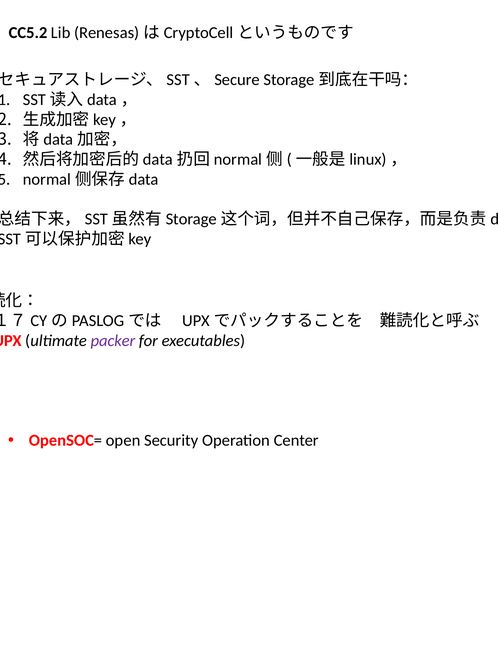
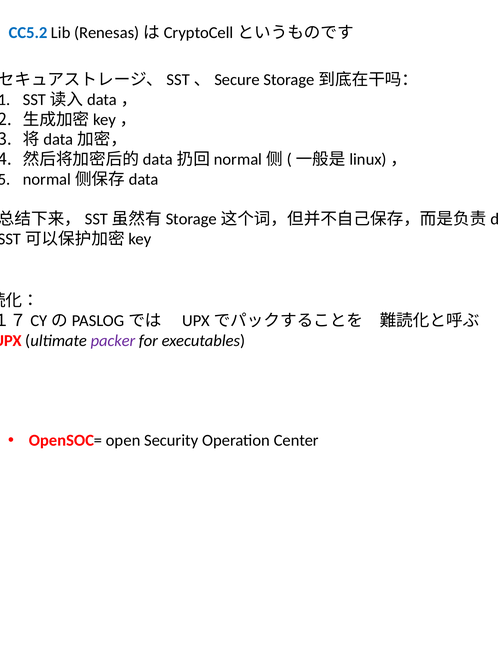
CC5.2 colour: black -> blue
